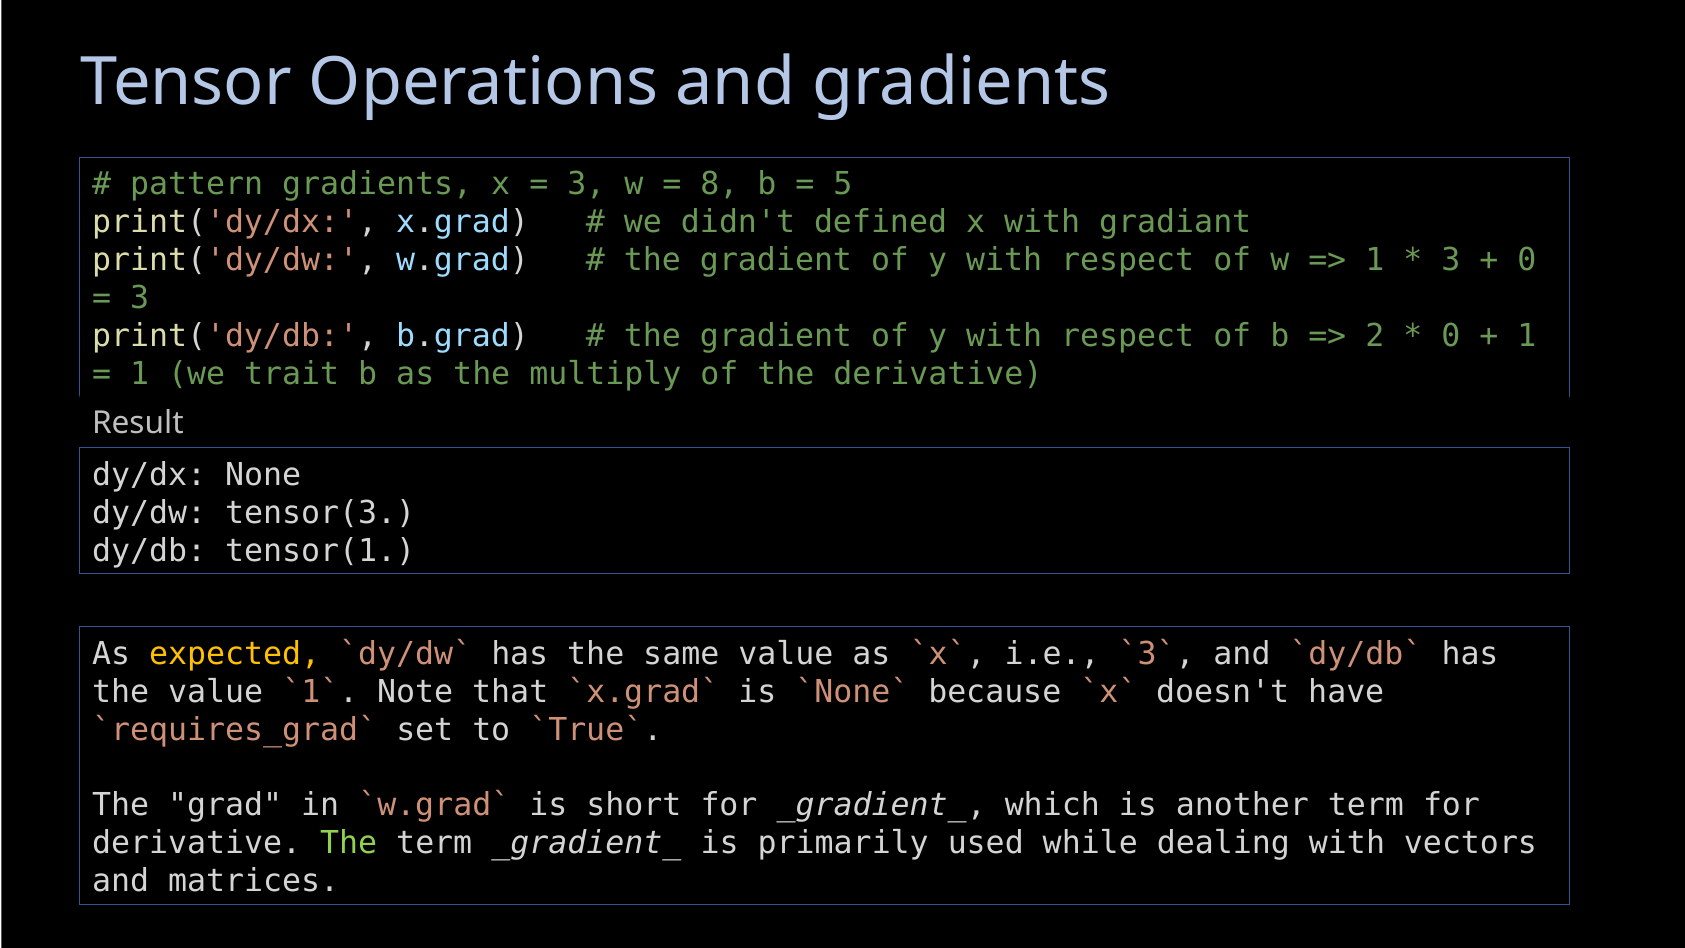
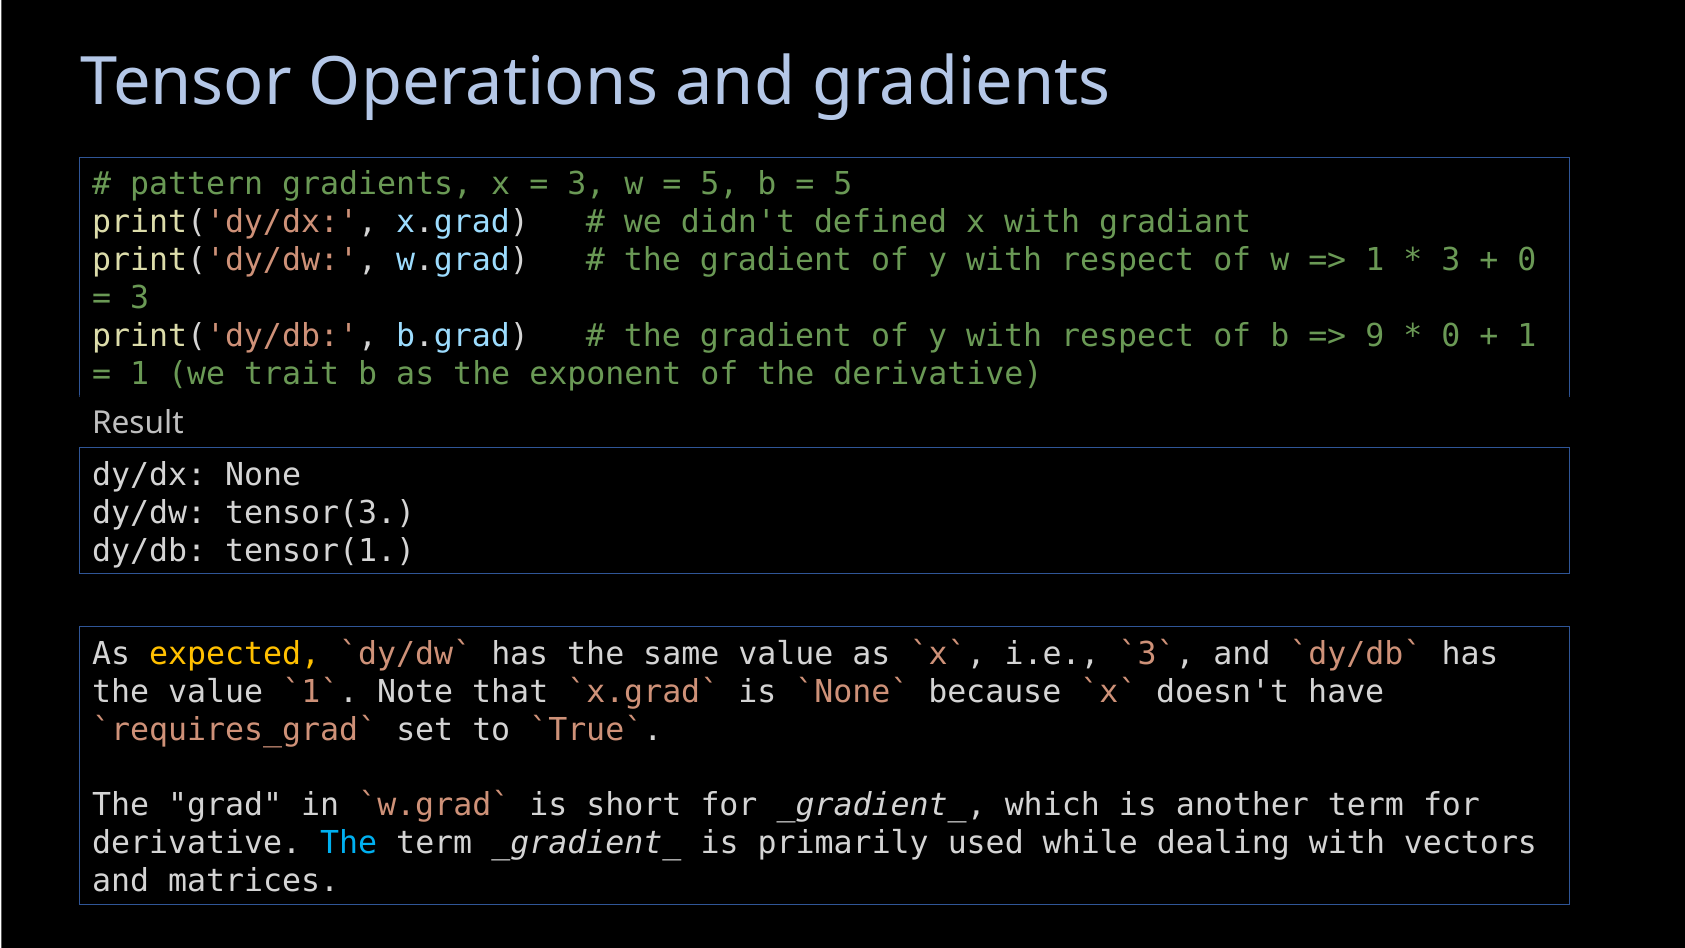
8 at (719, 184): 8 -> 5
2: 2 -> 9
multiply: multiply -> exponent
The at (349, 843) colour: light green -> light blue
